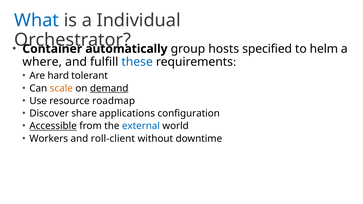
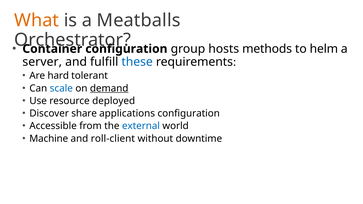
What colour: blue -> orange
Individual: Individual -> Meatballs
automatically at (126, 49): automatically -> configuration
specified: specified -> methods
where: where -> server
scale colour: orange -> blue
roadmap: roadmap -> deployed
Accessible underline: present -> none
Workers: Workers -> Machine
